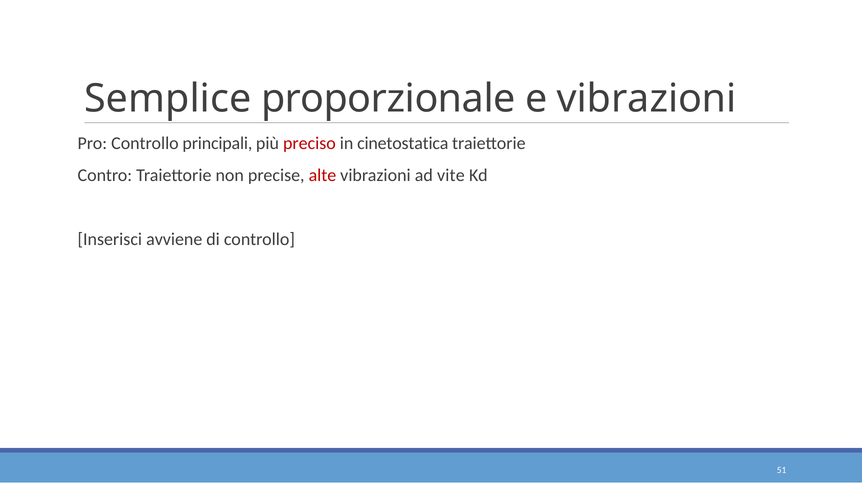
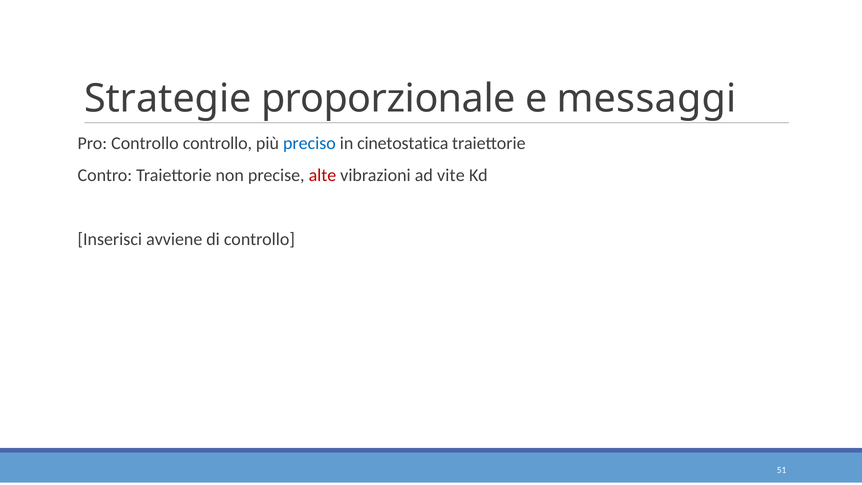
Semplice: Semplice -> Strategie
e vibrazioni: vibrazioni -> messaggi
Controllo principali: principali -> controllo
preciso colour: red -> blue
